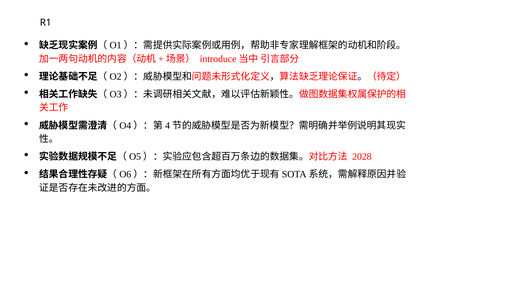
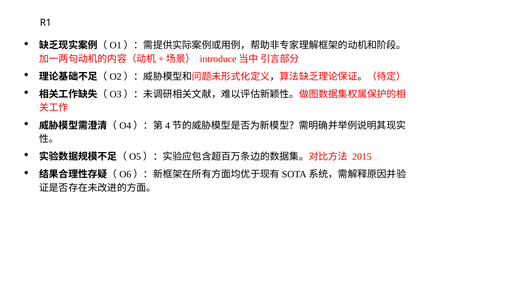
2028: 2028 -> 2015
